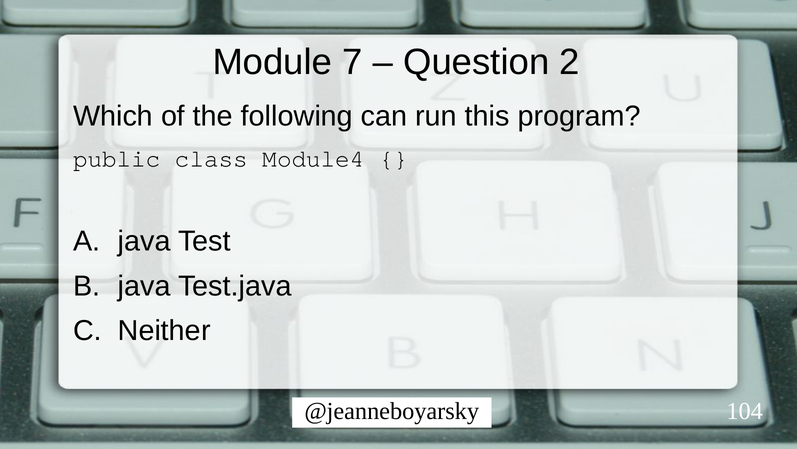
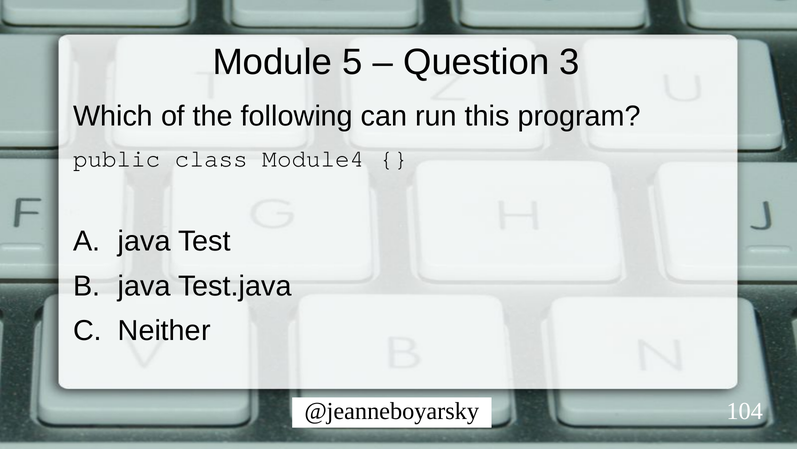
7: 7 -> 5
2: 2 -> 3
